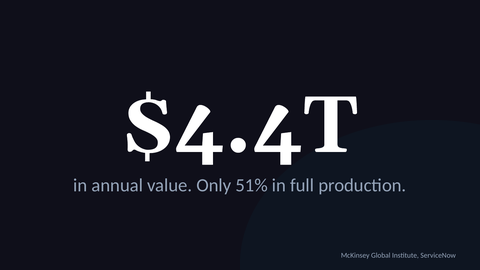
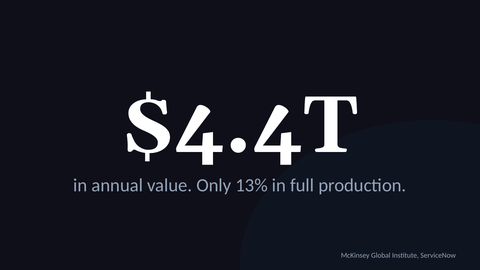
51%: 51% -> 13%
